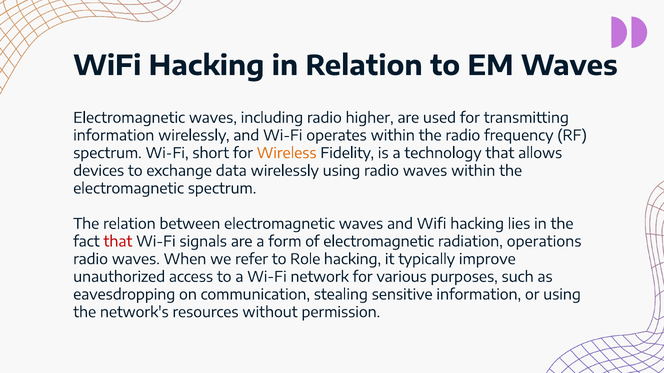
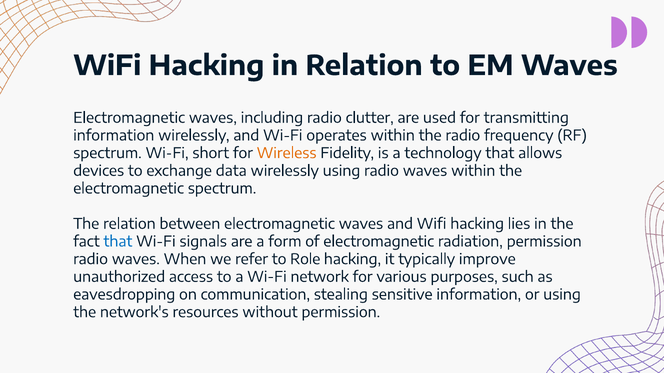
higher: higher -> clutter
that at (118, 242) colour: red -> blue
radiation operations: operations -> permission
